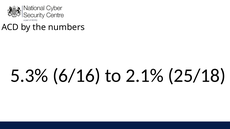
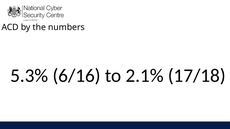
25/18: 25/18 -> 17/18
